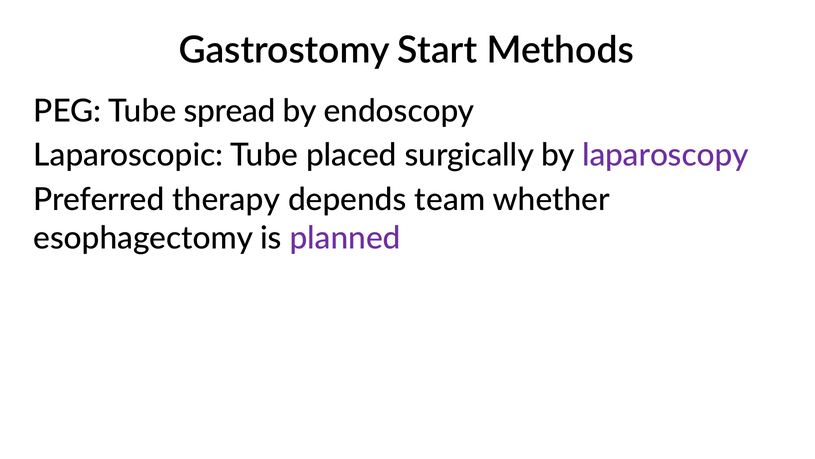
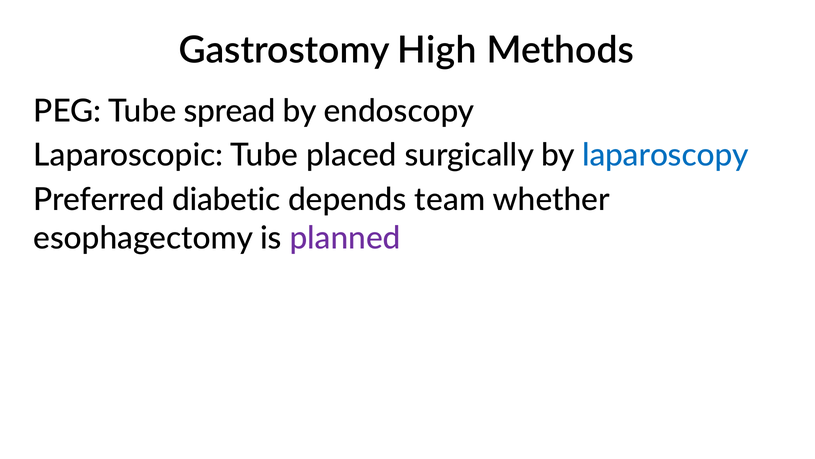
Start: Start -> High
laparoscopy colour: purple -> blue
therapy: therapy -> diabetic
